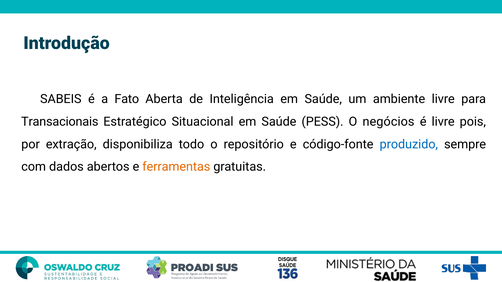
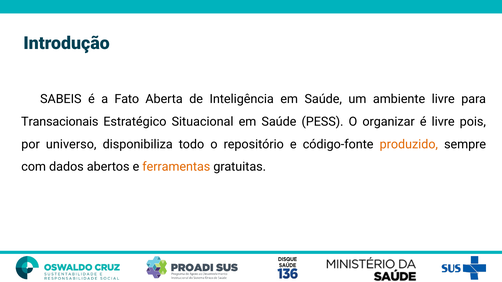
negócios: negócios -> organizar
extração: extração -> universo
produzido colour: blue -> orange
